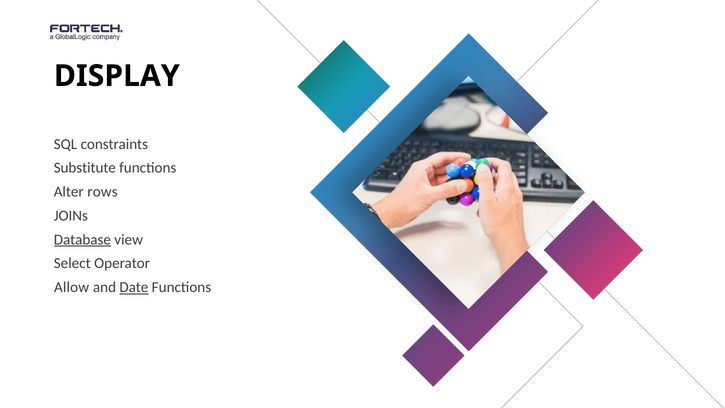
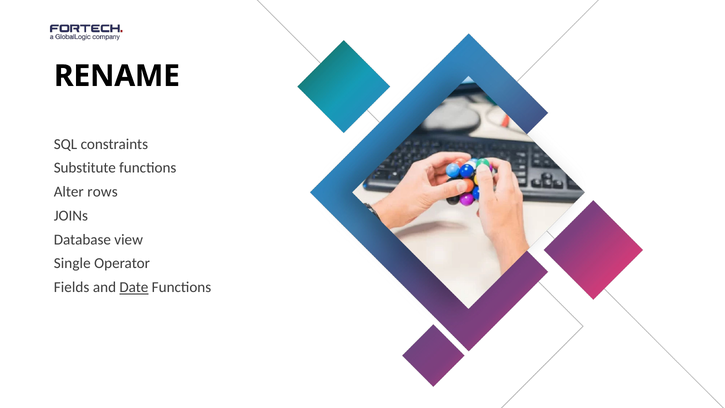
DISPLAY: DISPLAY -> RENAME
Database underline: present -> none
Select: Select -> Single
Allow: Allow -> Fields
